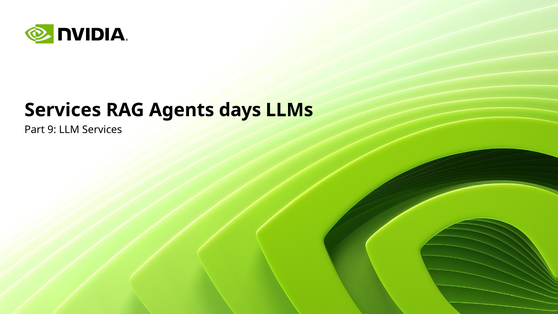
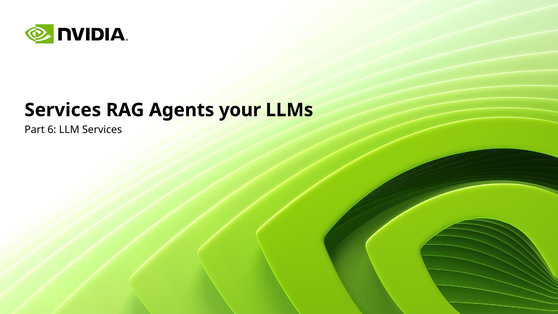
days: days -> your
9: 9 -> 6
